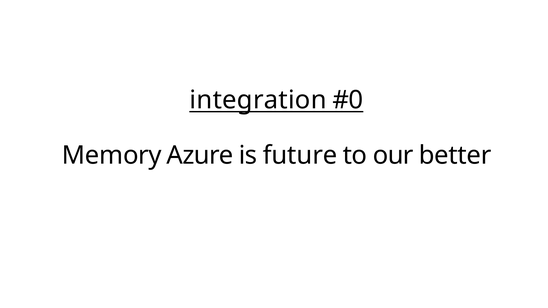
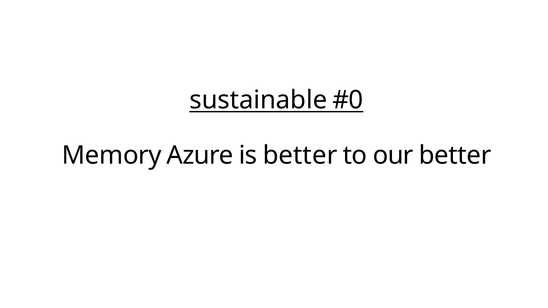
integration: integration -> sustainable
is future: future -> better
